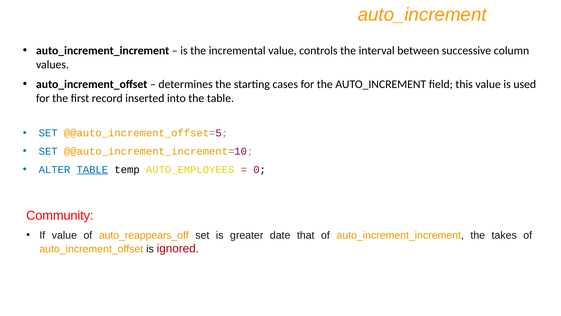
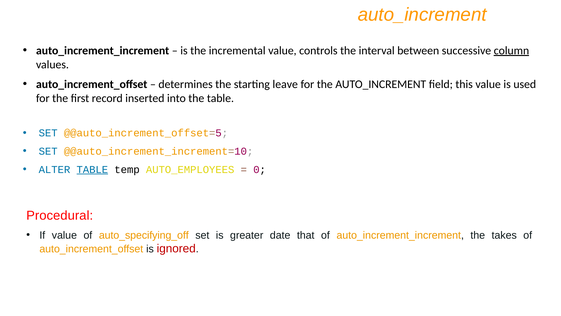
column underline: none -> present
cases: cases -> leave
Community: Community -> Procedural
auto_reappears_off: auto_reappears_off -> auto_specifying_off
